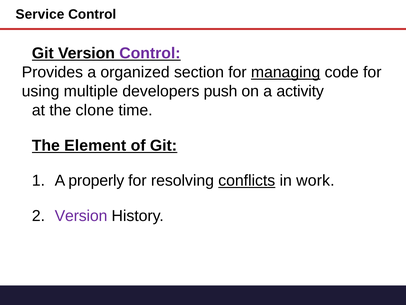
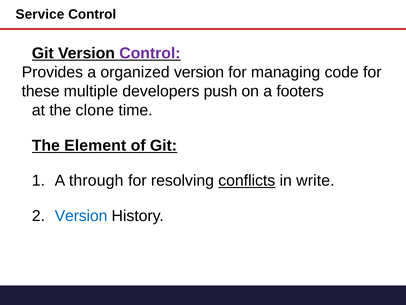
organized section: section -> version
managing underline: present -> none
using: using -> these
activity: activity -> footers
properly: properly -> through
work: work -> write
Version at (81, 216) colour: purple -> blue
